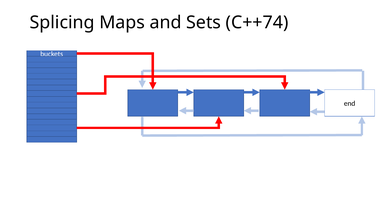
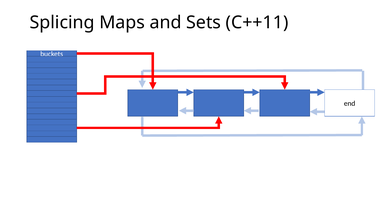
C++74: C++74 -> C++11
